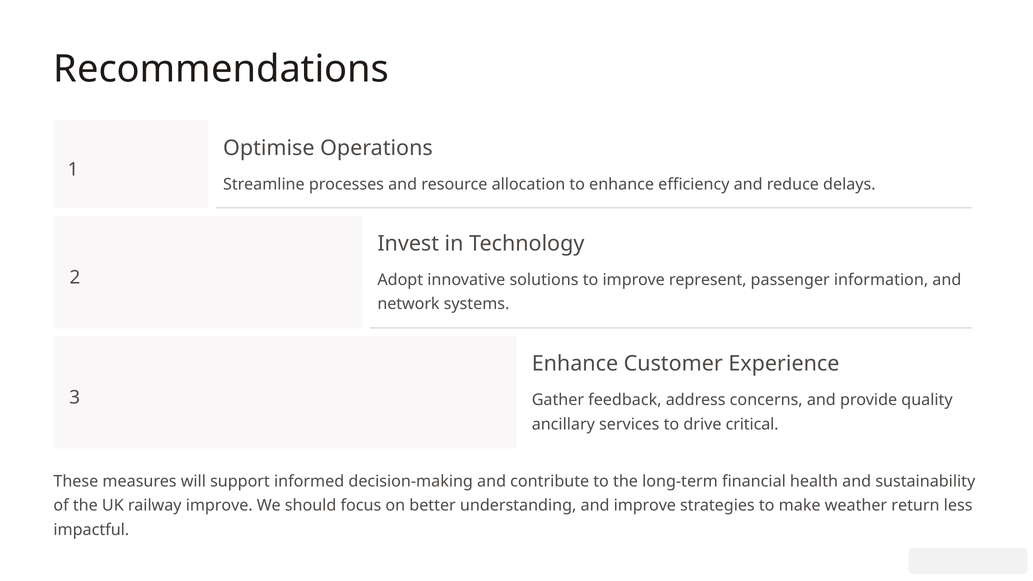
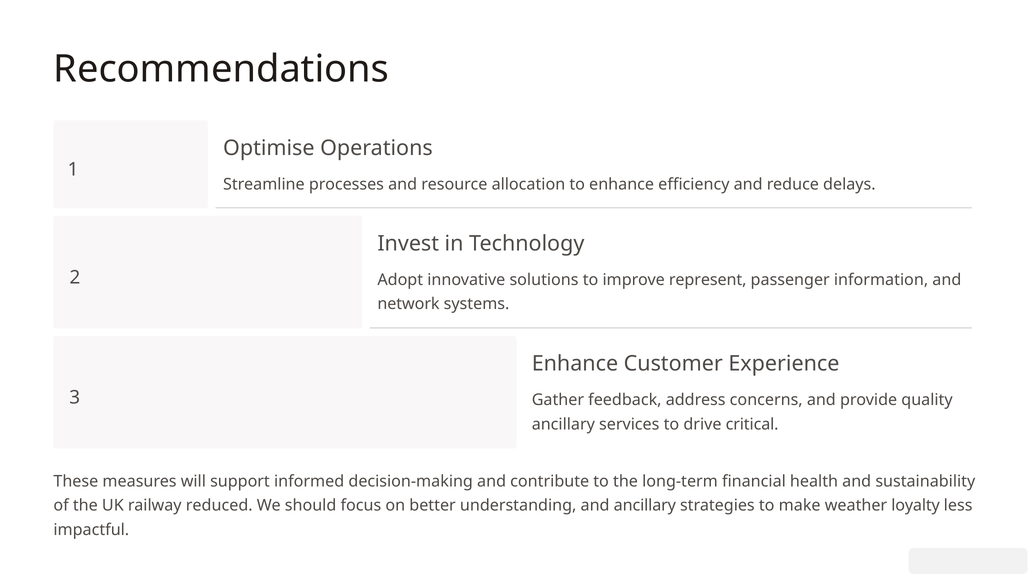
railway improve: improve -> reduced
and improve: improve -> ancillary
return: return -> loyalty
